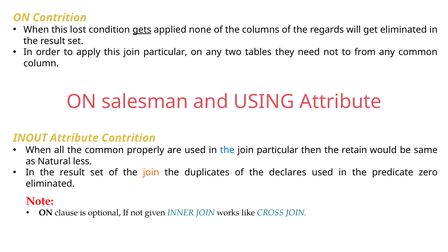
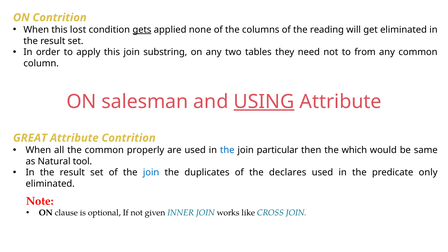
regards: regards -> reading
this join particular: particular -> substring
USING underline: none -> present
INOUT: INOUT -> GREAT
retain: retain -> which
less: less -> tool
join at (151, 173) colour: orange -> blue
zero: zero -> only
